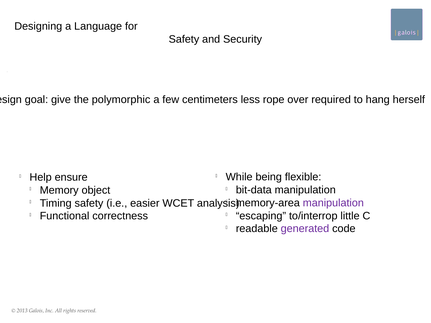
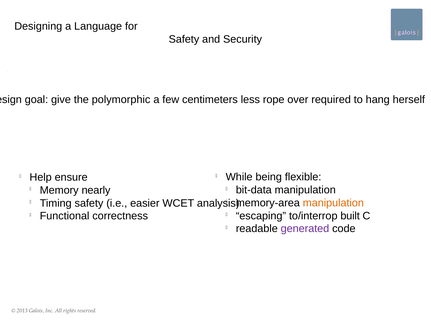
object: object -> nearly
manipulation at (333, 203) colour: purple -> orange
little: little -> built
